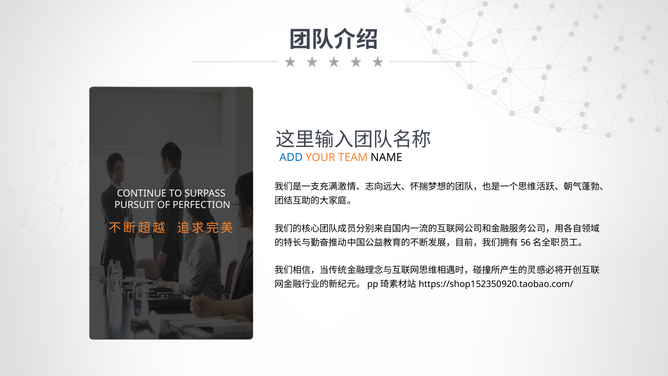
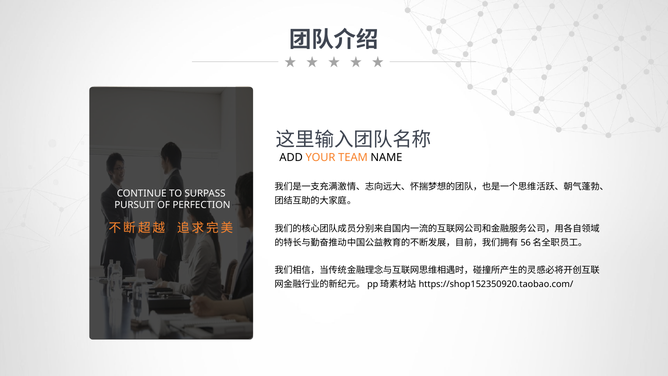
ADD colour: blue -> black
